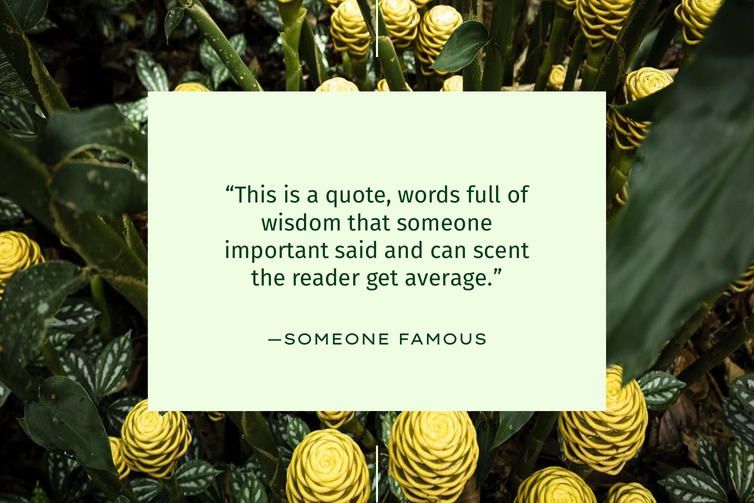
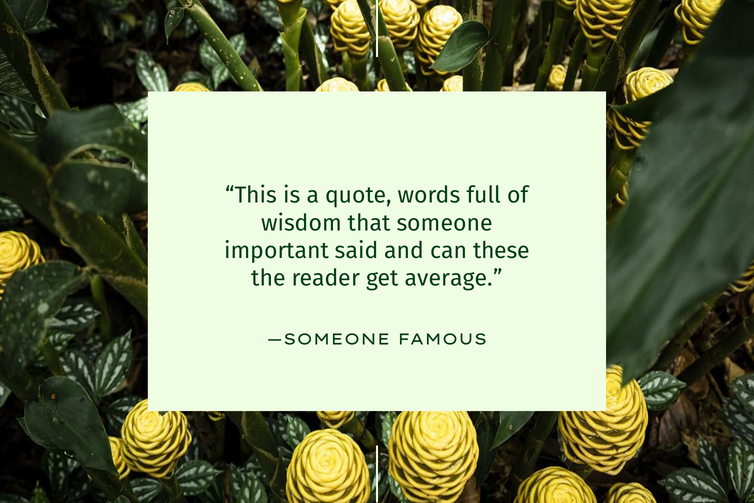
scent: scent -> these
